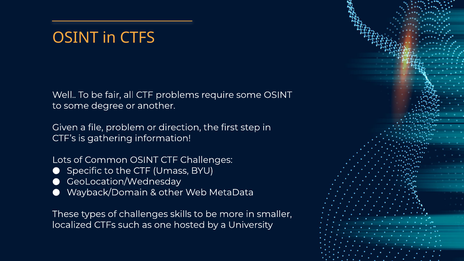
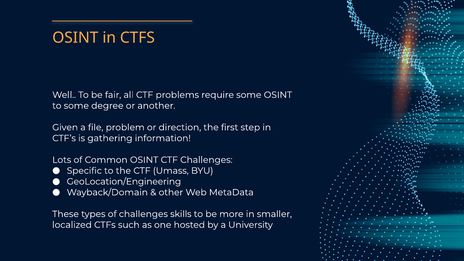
GeoLocation/Wednesday: GeoLocation/Wednesday -> GeoLocation/Engineering
